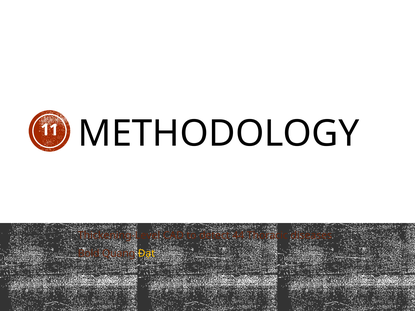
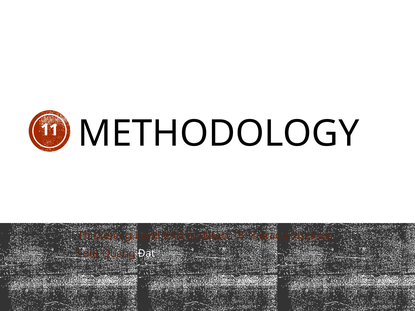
44: 44 -> 16
Bold: Bold -> Four
Đạt colour: yellow -> white
